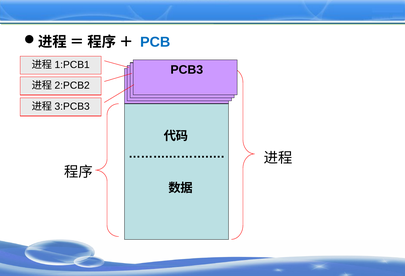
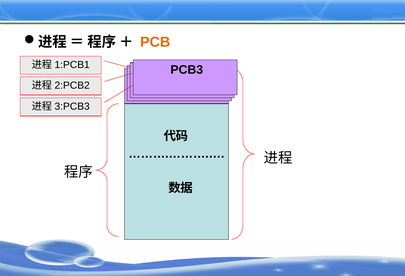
PCB at (155, 42) colour: blue -> orange
